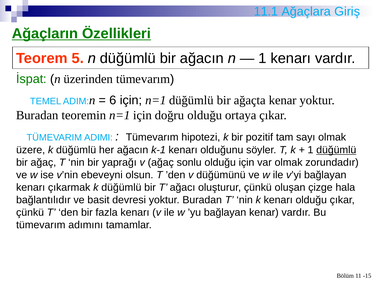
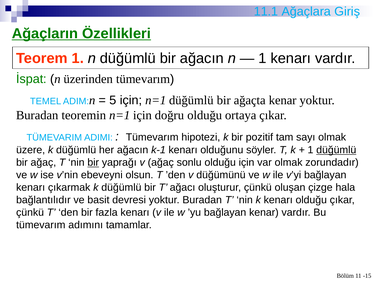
Teorem 5: 5 -> 1
6: 6 -> 5
bir at (93, 163) underline: none -> present
